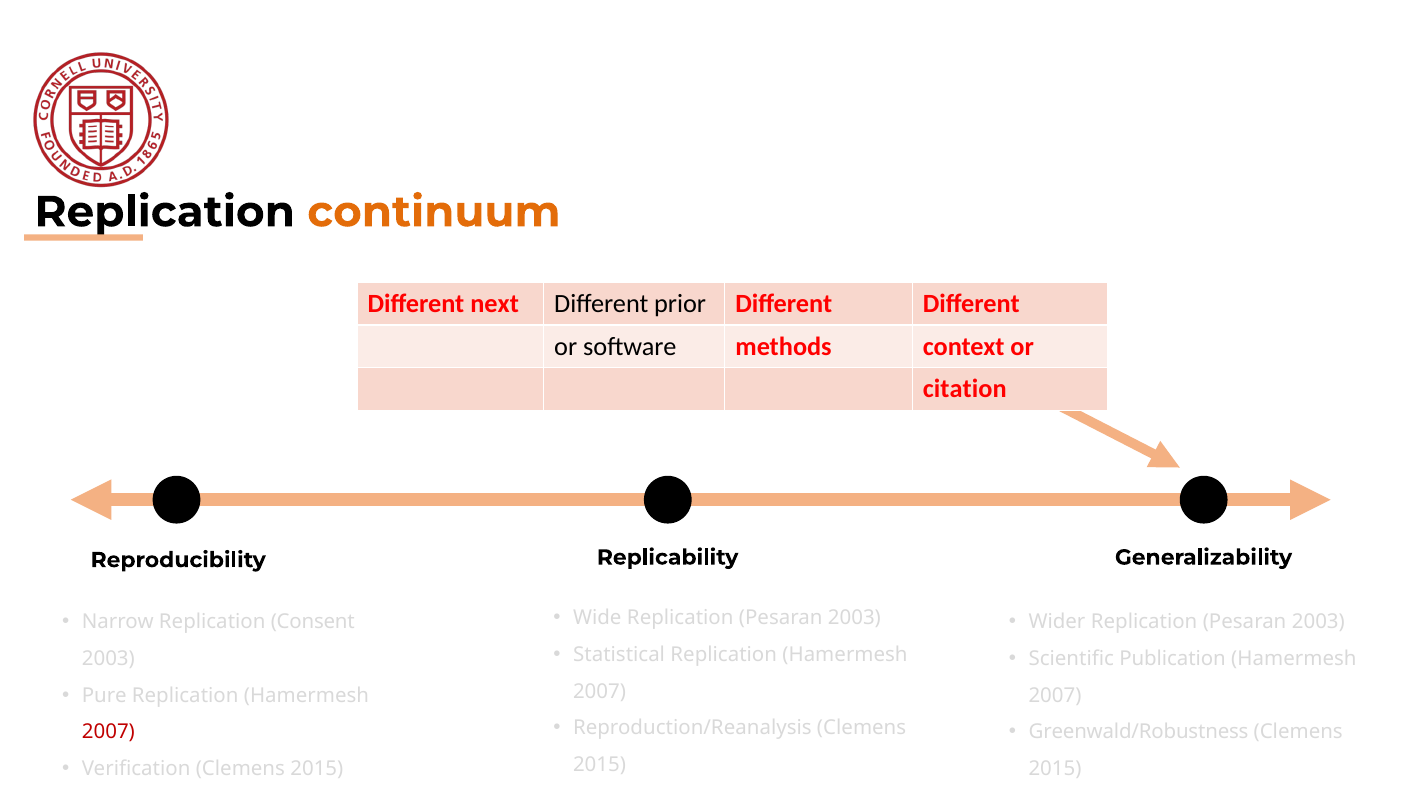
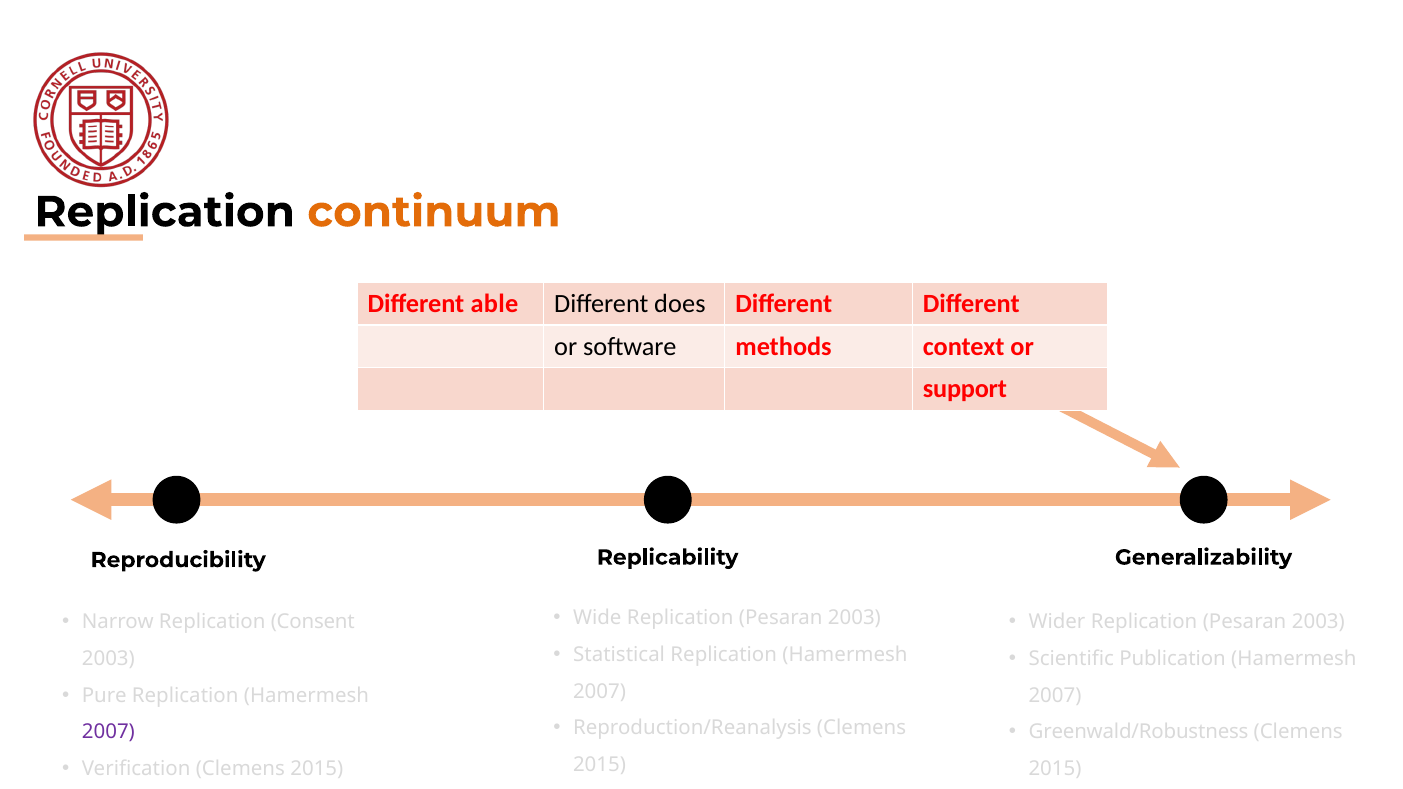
next: next -> able
prior: prior -> does
citation: citation -> support
2007 at (108, 732) colour: red -> purple
